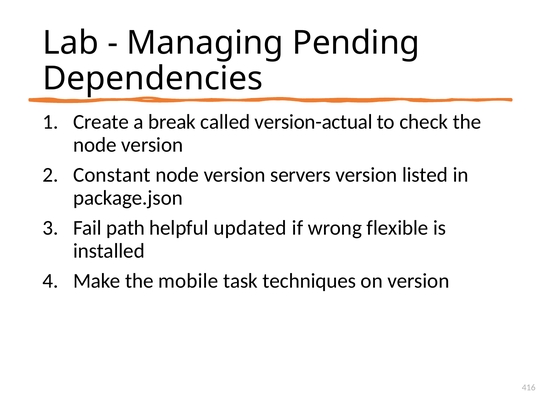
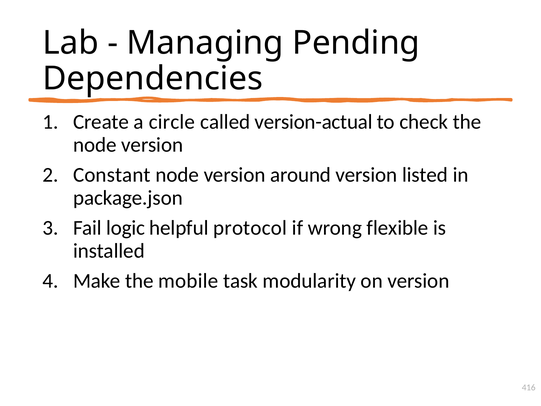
break: break -> circle
servers: servers -> around
path: path -> logic
updated: updated -> protocol
techniques: techniques -> modularity
